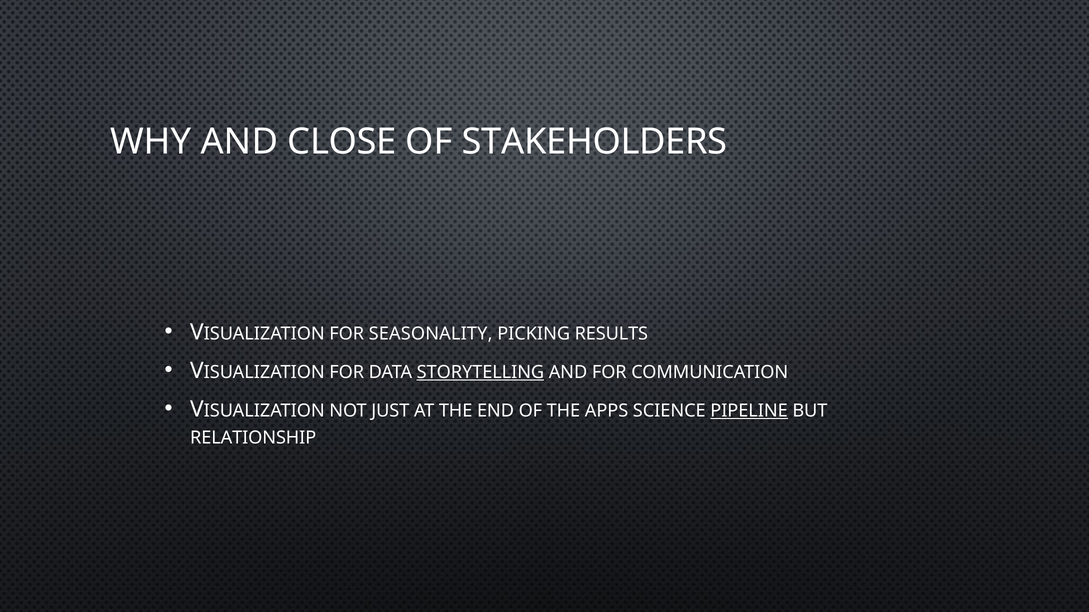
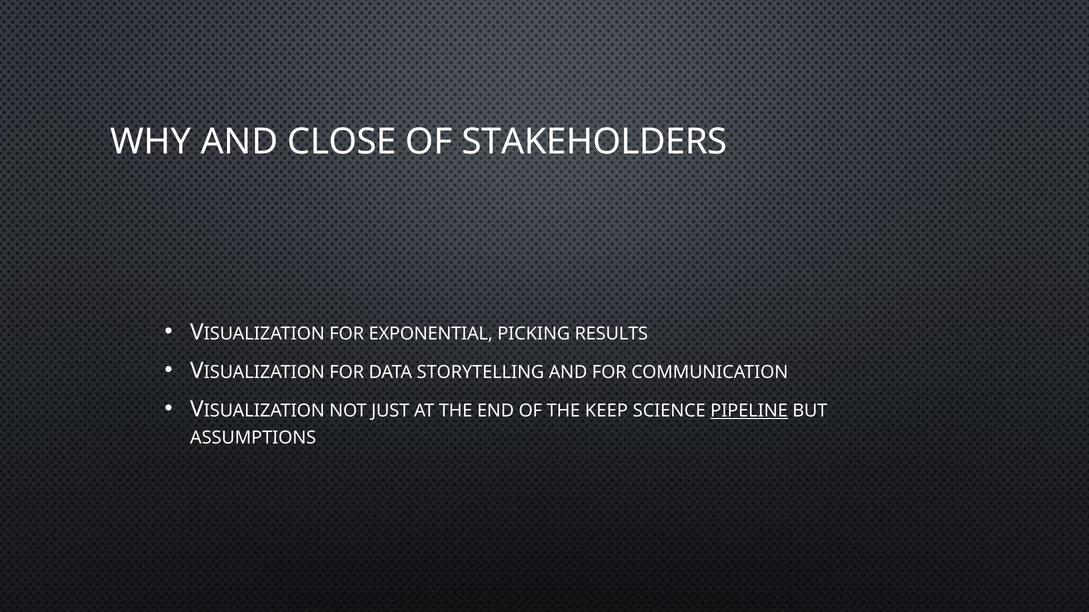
SEASONALITY: SEASONALITY -> EXPONENTIAL
STORYTELLING underline: present -> none
APPS: APPS -> KEEP
RELATIONSHIP: RELATIONSHIP -> ASSUMPTIONS
